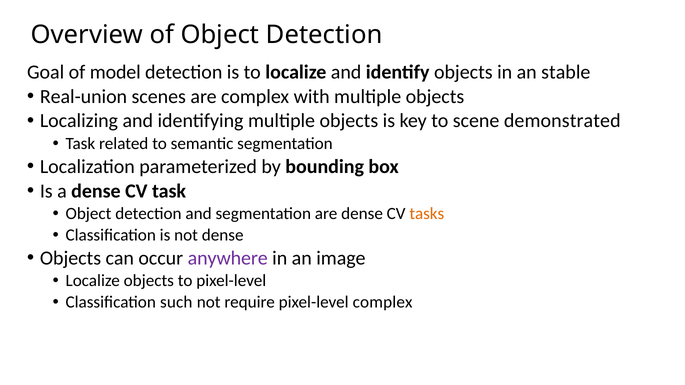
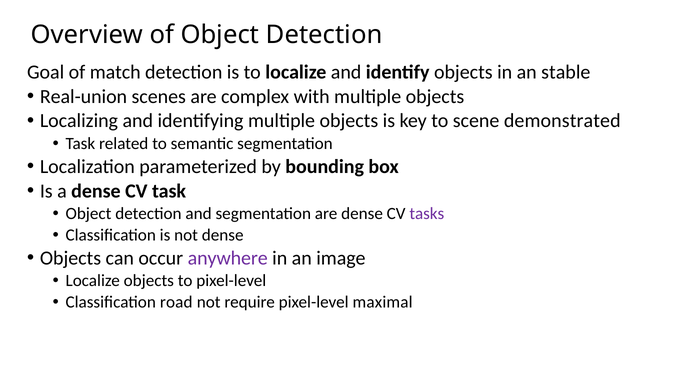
model: model -> match
tasks colour: orange -> purple
such: such -> road
pixel-level complex: complex -> maximal
